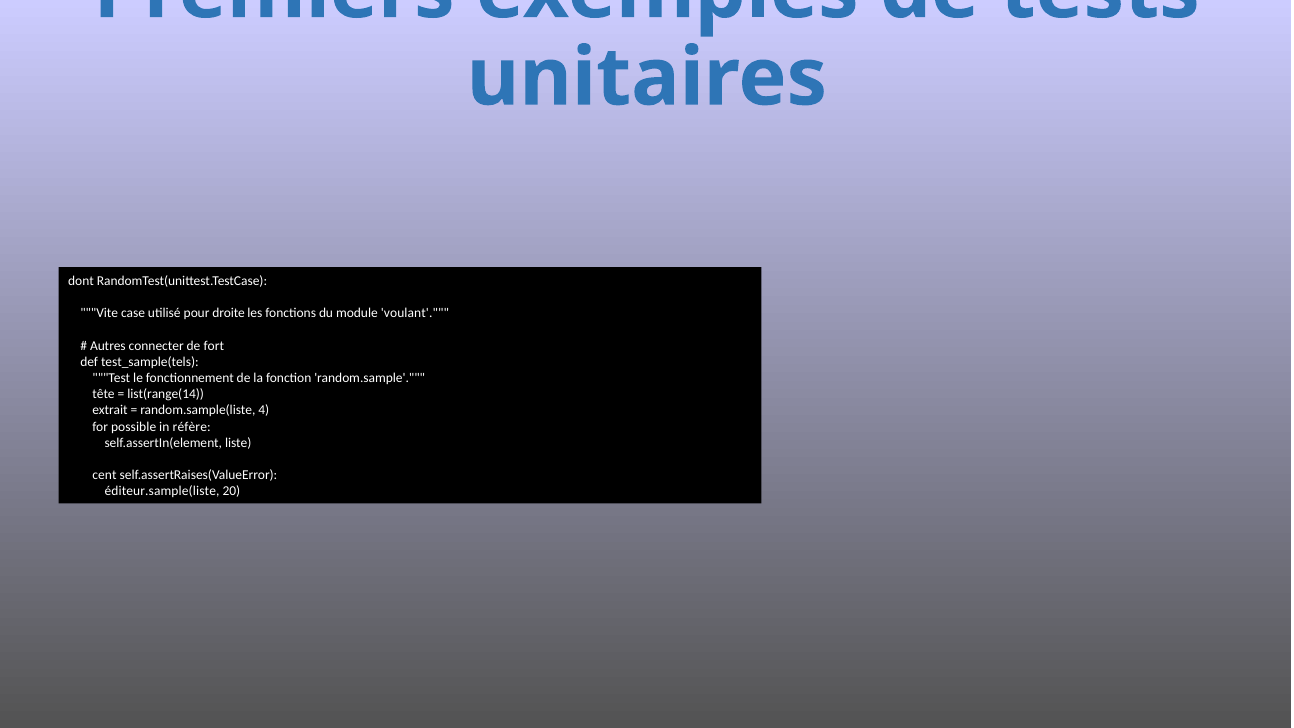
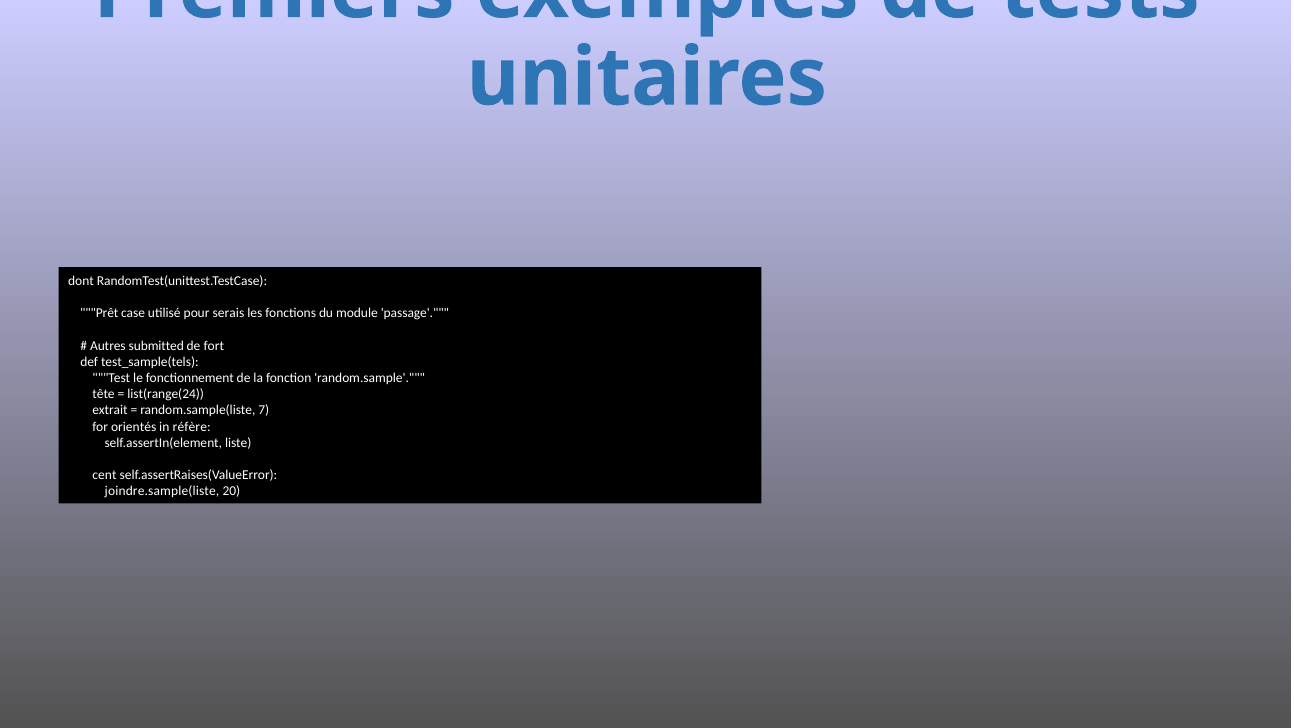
Vite: Vite -> Prêt
droite: droite -> serais
voulant: voulant -> passage
connecter: connecter -> submitted
list(range(14: list(range(14 -> list(range(24
4: 4 -> 7
possible: possible -> orientés
éditeur.sample(liste: éditeur.sample(liste -> joindre.sample(liste
